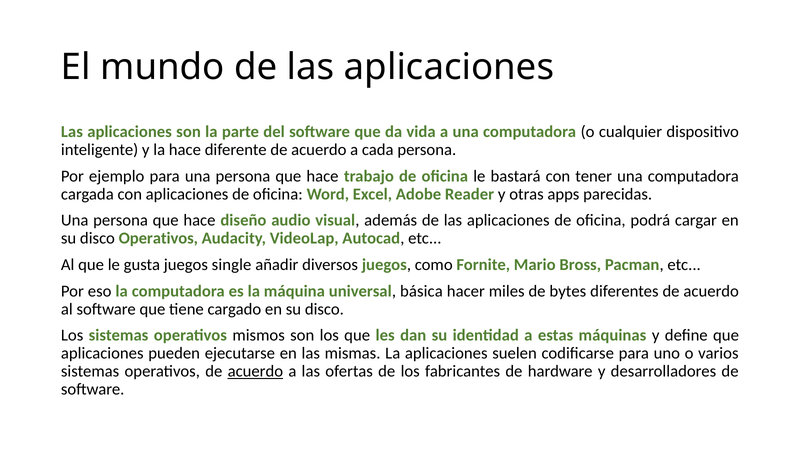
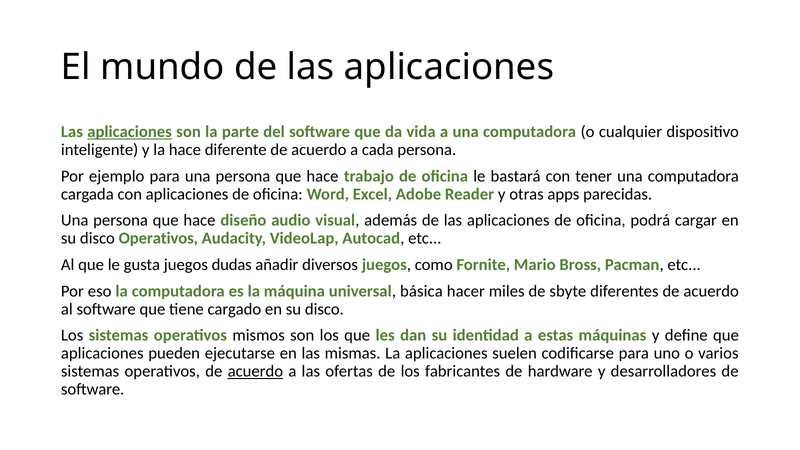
aplicaciones at (130, 132) underline: none -> present
single: single -> dudas
bytes: bytes -> sbyte
